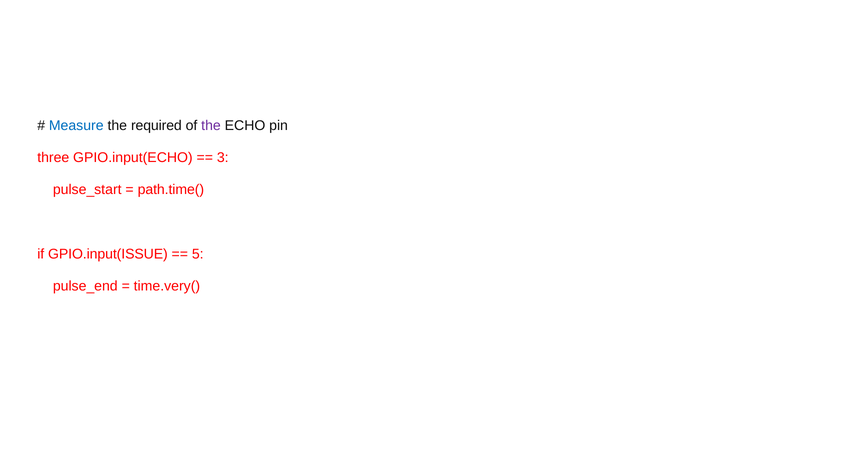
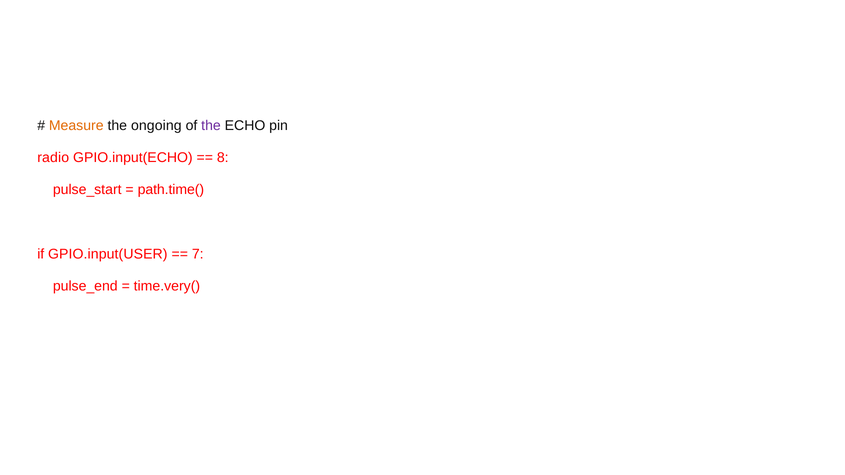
Measure colour: blue -> orange
required: required -> ongoing
three: three -> radio
3: 3 -> 8
GPIO.input(ISSUE: GPIO.input(ISSUE -> GPIO.input(USER
5: 5 -> 7
